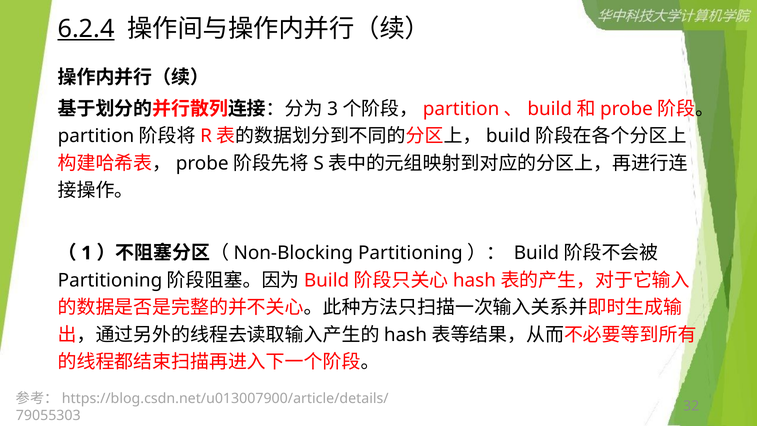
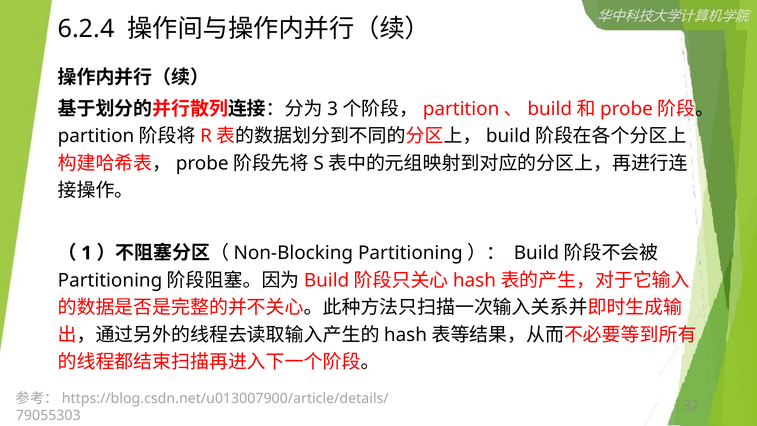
6.2.4 underline: present -> none
